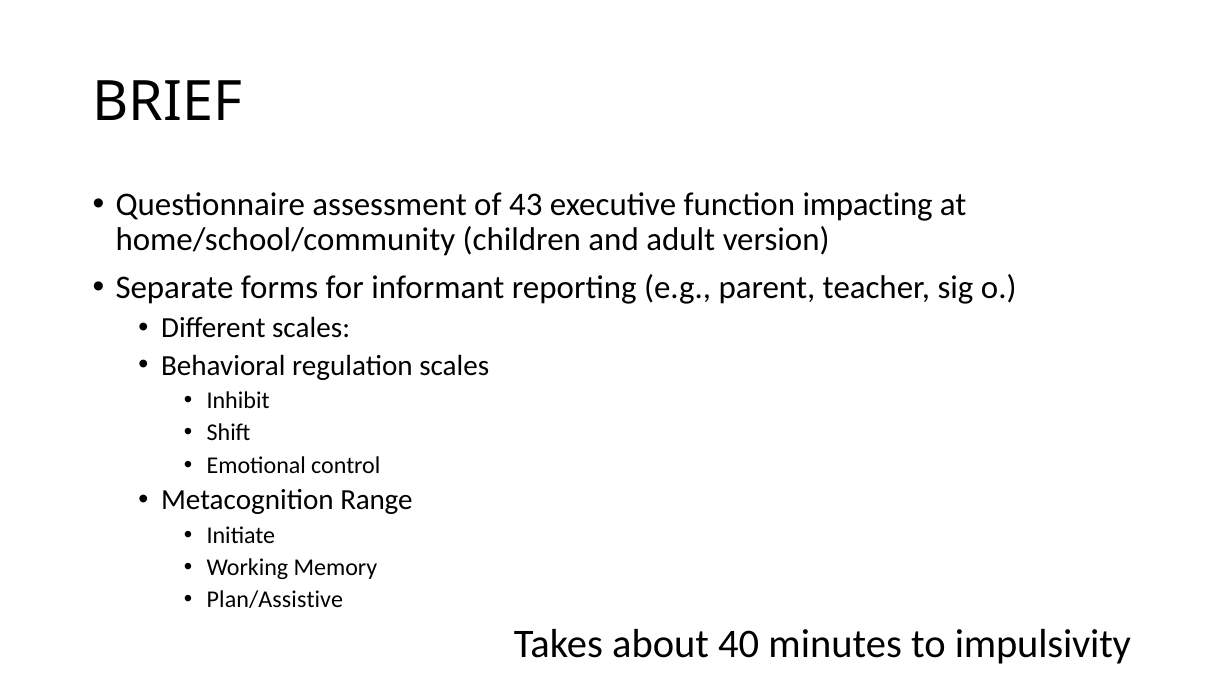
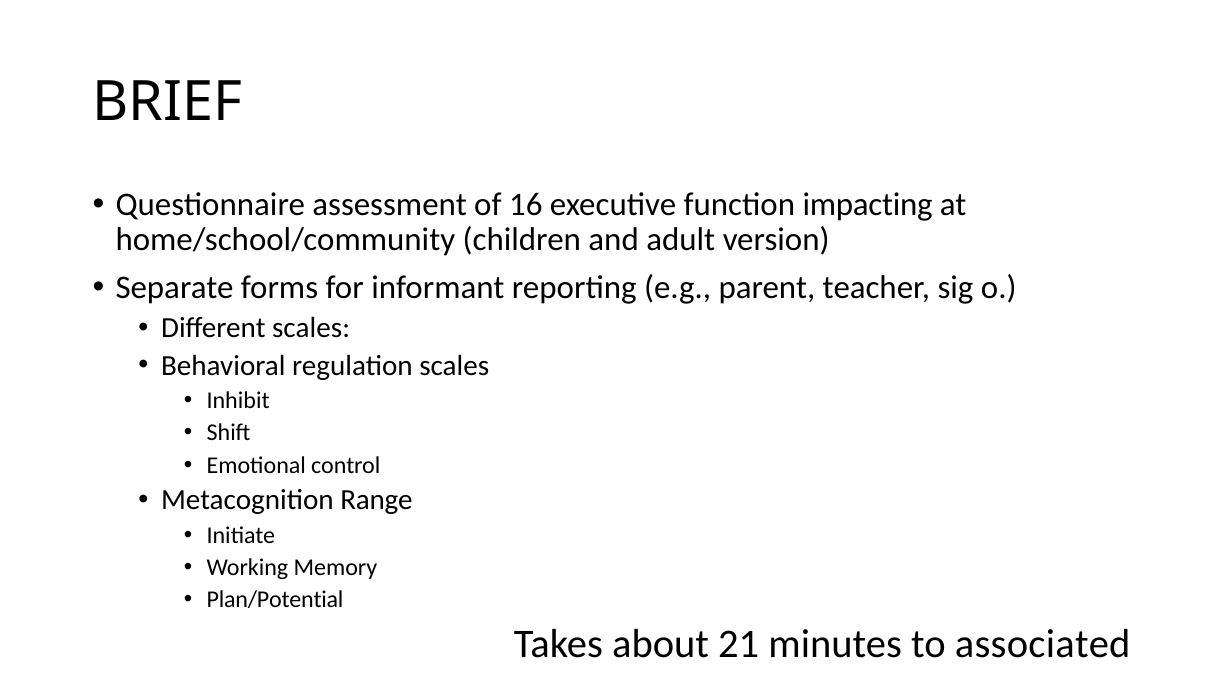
43: 43 -> 16
Plan/Assistive: Plan/Assistive -> Plan/Potential
40: 40 -> 21
impulsivity: impulsivity -> associated
